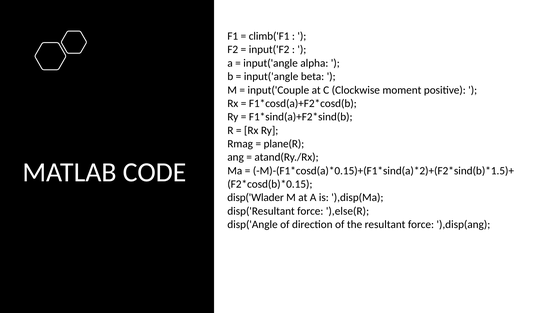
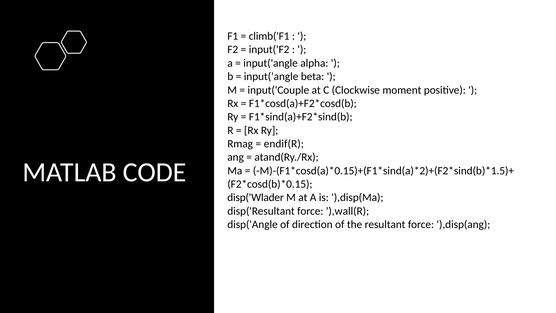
plane(R: plane(R -> endif(R
),else(R: ),else(R -> ),wall(R
